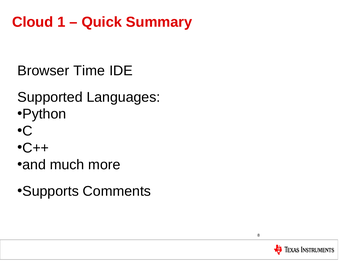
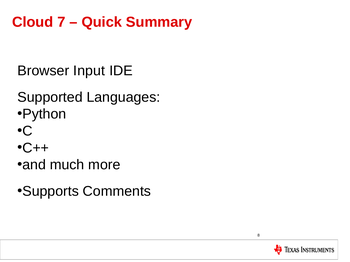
1: 1 -> 7
Time: Time -> Input
